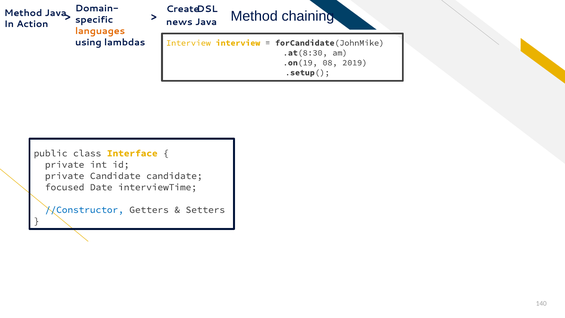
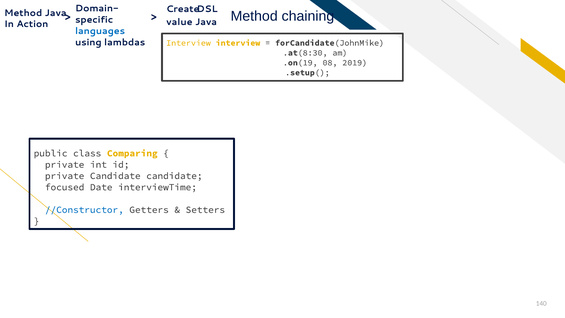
news: news -> value
languages colour: orange -> blue
Interface: Interface -> Comparing
